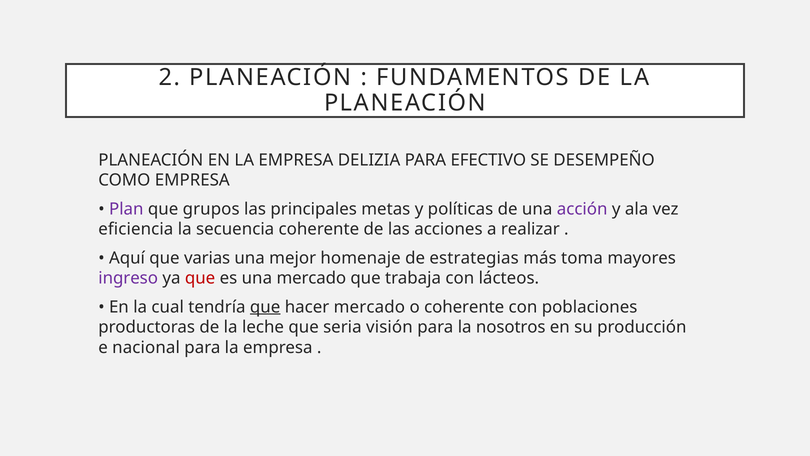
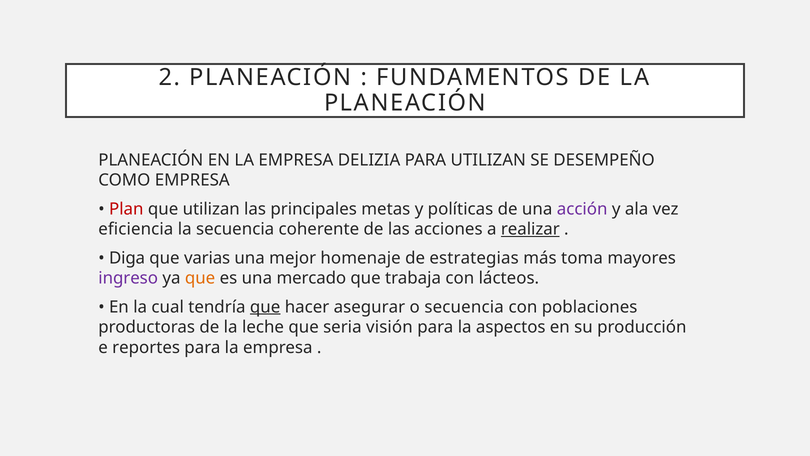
PARA EFECTIVO: EFECTIVO -> UTILIZAN
Plan colour: purple -> red
que grupos: grupos -> utilizan
realizar underline: none -> present
Aquí: Aquí -> Diga
que at (200, 278) colour: red -> orange
hacer mercado: mercado -> asegurar
o coherente: coherente -> secuencia
nosotros: nosotros -> aspectos
nacional: nacional -> reportes
